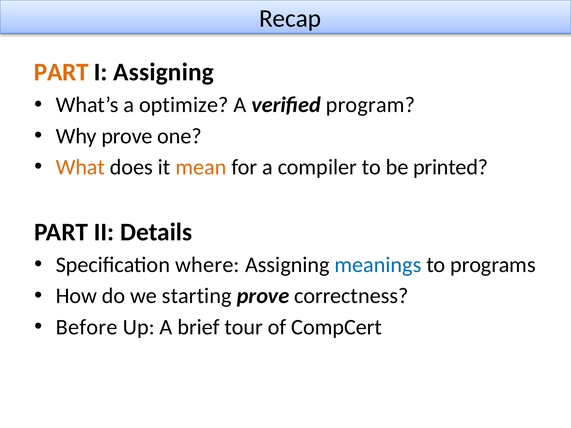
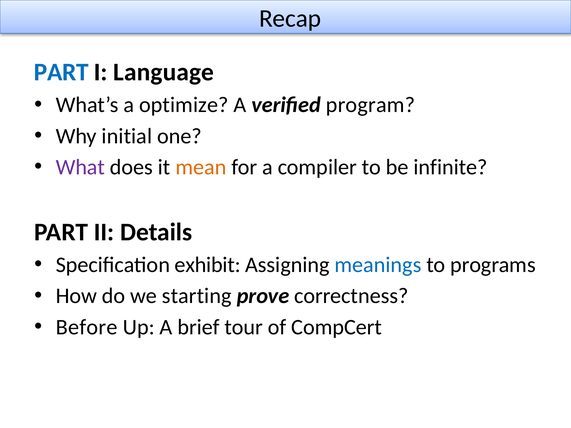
PART at (61, 72) colour: orange -> blue
I Assigning: Assigning -> Language
Why prove: prove -> initial
What colour: orange -> purple
printed: printed -> infinite
where: where -> exhibit
